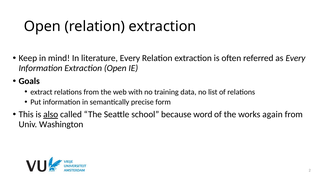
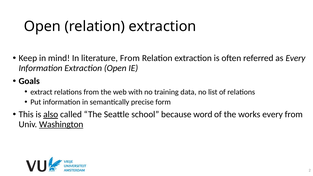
literature Every: Every -> From
works again: again -> every
Washington underline: none -> present
